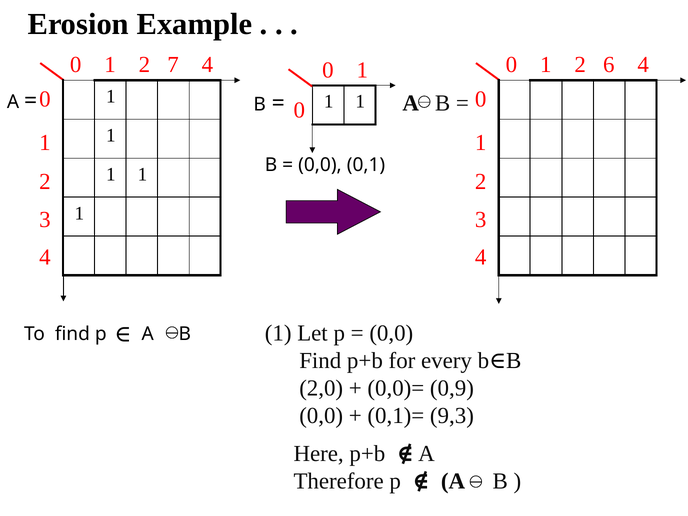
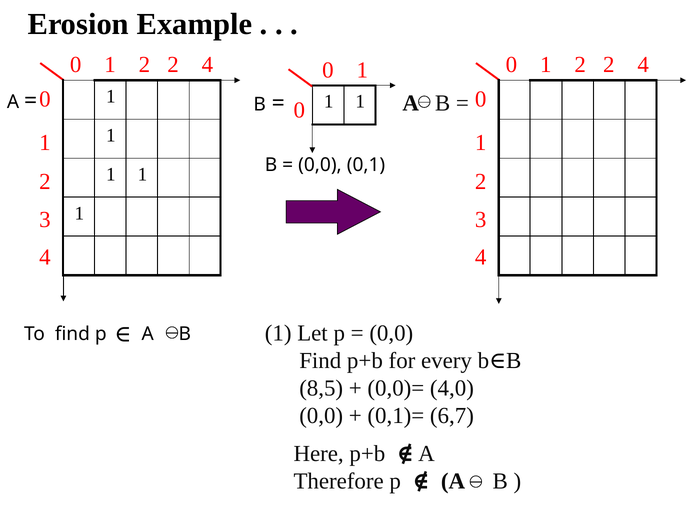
7 at (173, 65): 7 -> 2
6 at (609, 65): 6 -> 2
2,0: 2,0 -> 8,5
0,9: 0,9 -> 4,0
9,3: 9,3 -> 6,7
